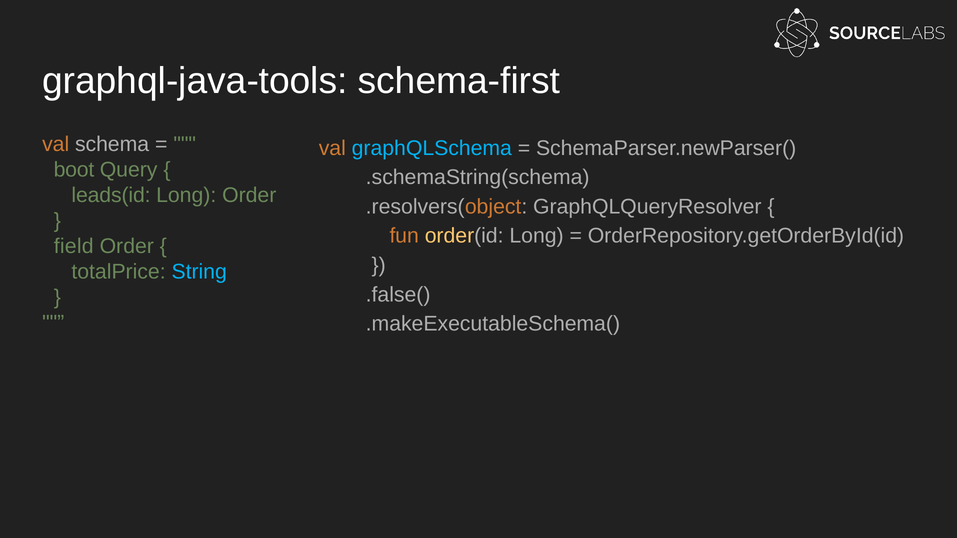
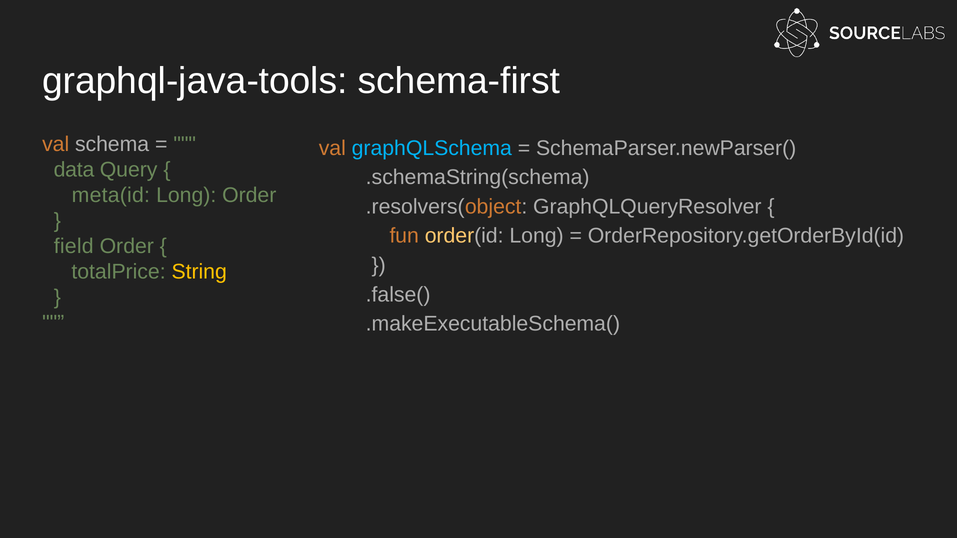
boot: boot -> data
leads(id: leads(id -> meta(id
String colour: light blue -> yellow
